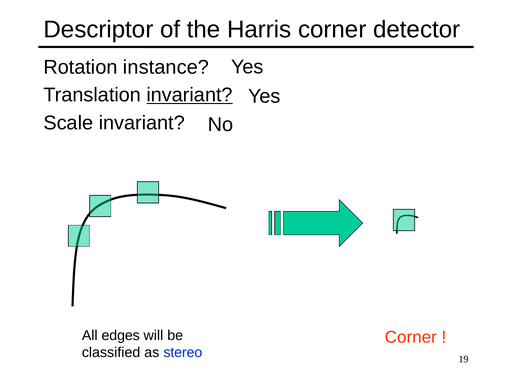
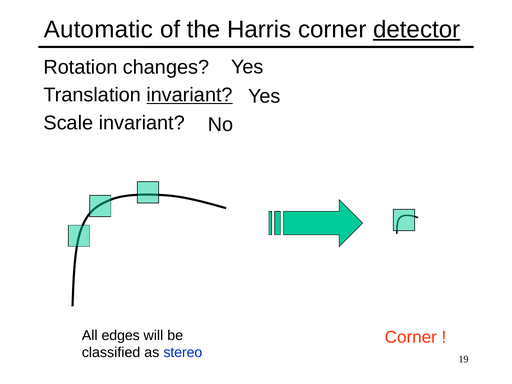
Descriptor: Descriptor -> Automatic
detector underline: none -> present
instance: instance -> changes
